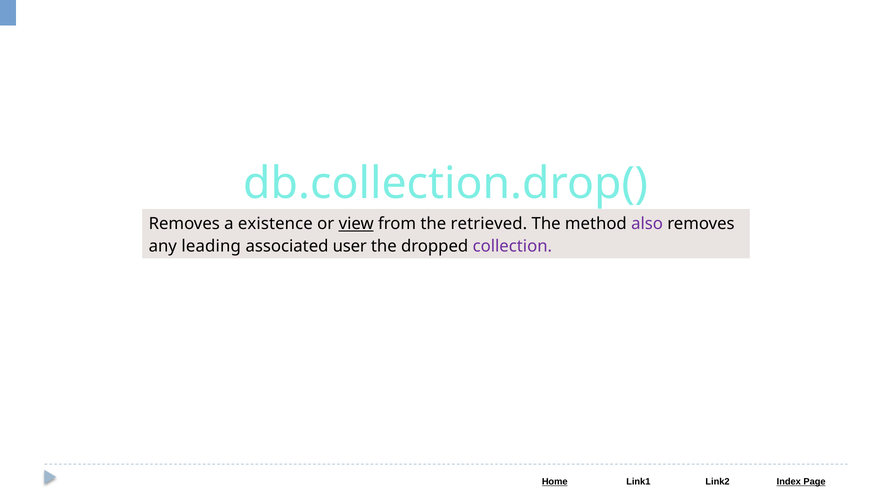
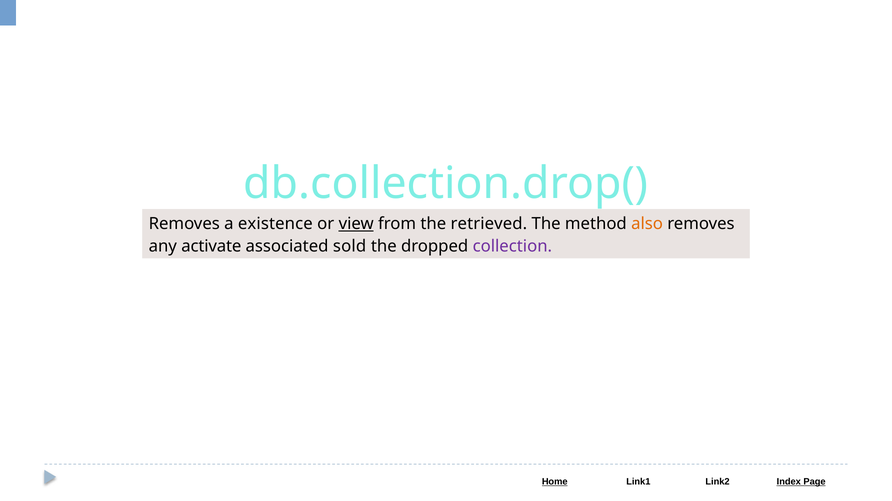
also colour: purple -> orange
leading: leading -> activate
user: user -> sold
